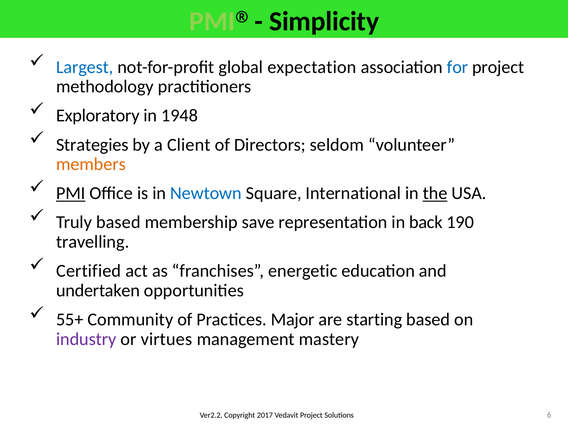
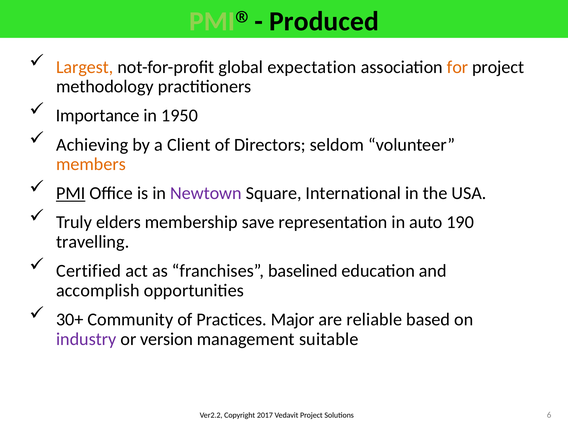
Simplicity: Simplicity -> Produced
Largest colour: blue -> orange
for colour: blue -> orange
Exploratory: Exploratory -> Importance
1948: 1948 -> 1950
Strategies: Strategies -> Achieving
Newtown colour: blue -> purple
the underline: present -> none
Truly based: based -> elders
back: back -> auto
energetic: energetic -> baselined
undertaken: undertaken -> accomplish
55+: 55+ -> 30+
starting: starting -> reliable
virtues: virtues -> version
mastery: mastery -> suitable
